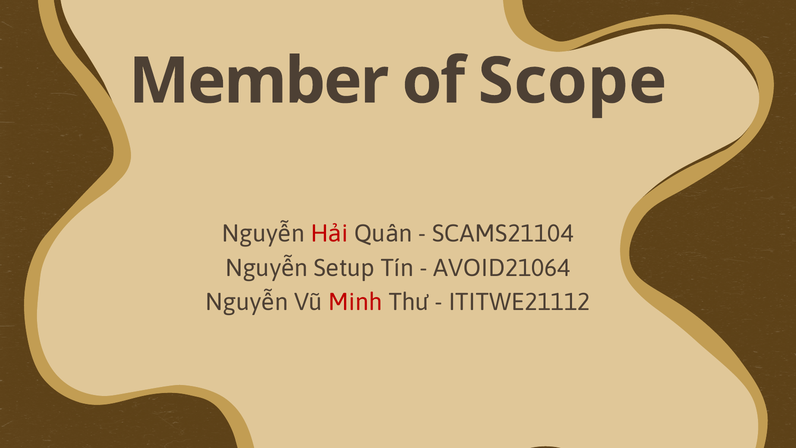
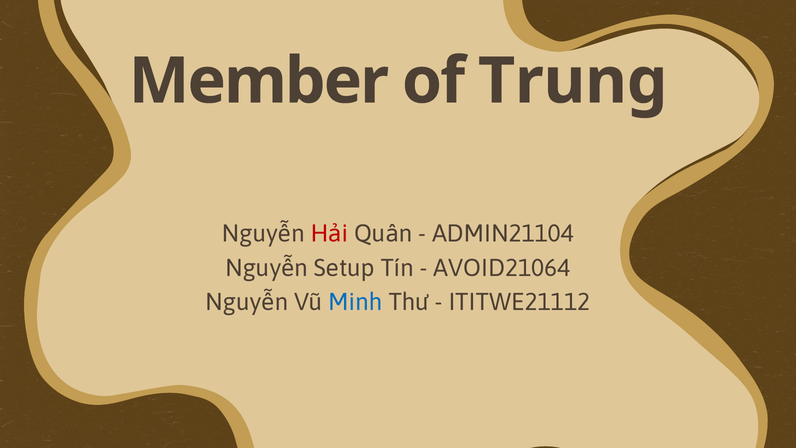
Scope: Scope -> Trung
SCAMS21104: SCAMS21104 -> ADMIN21104
Minh colour: red -> blue
